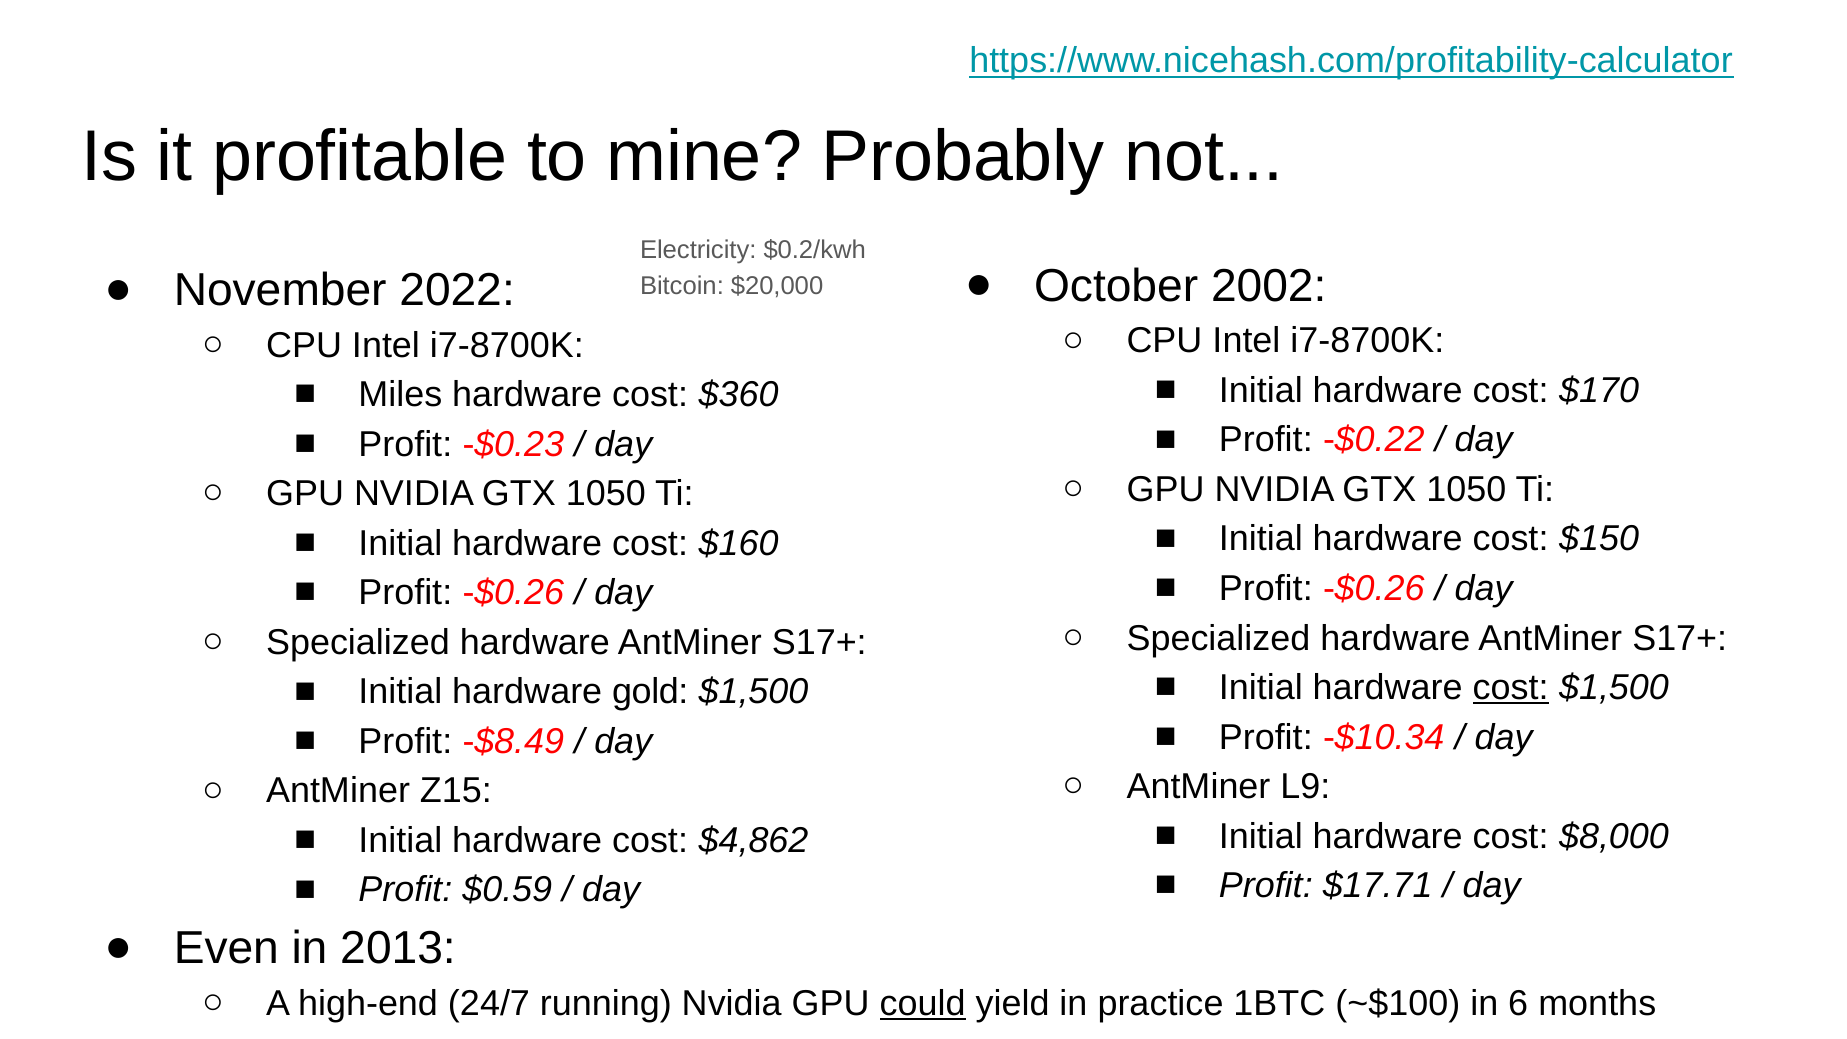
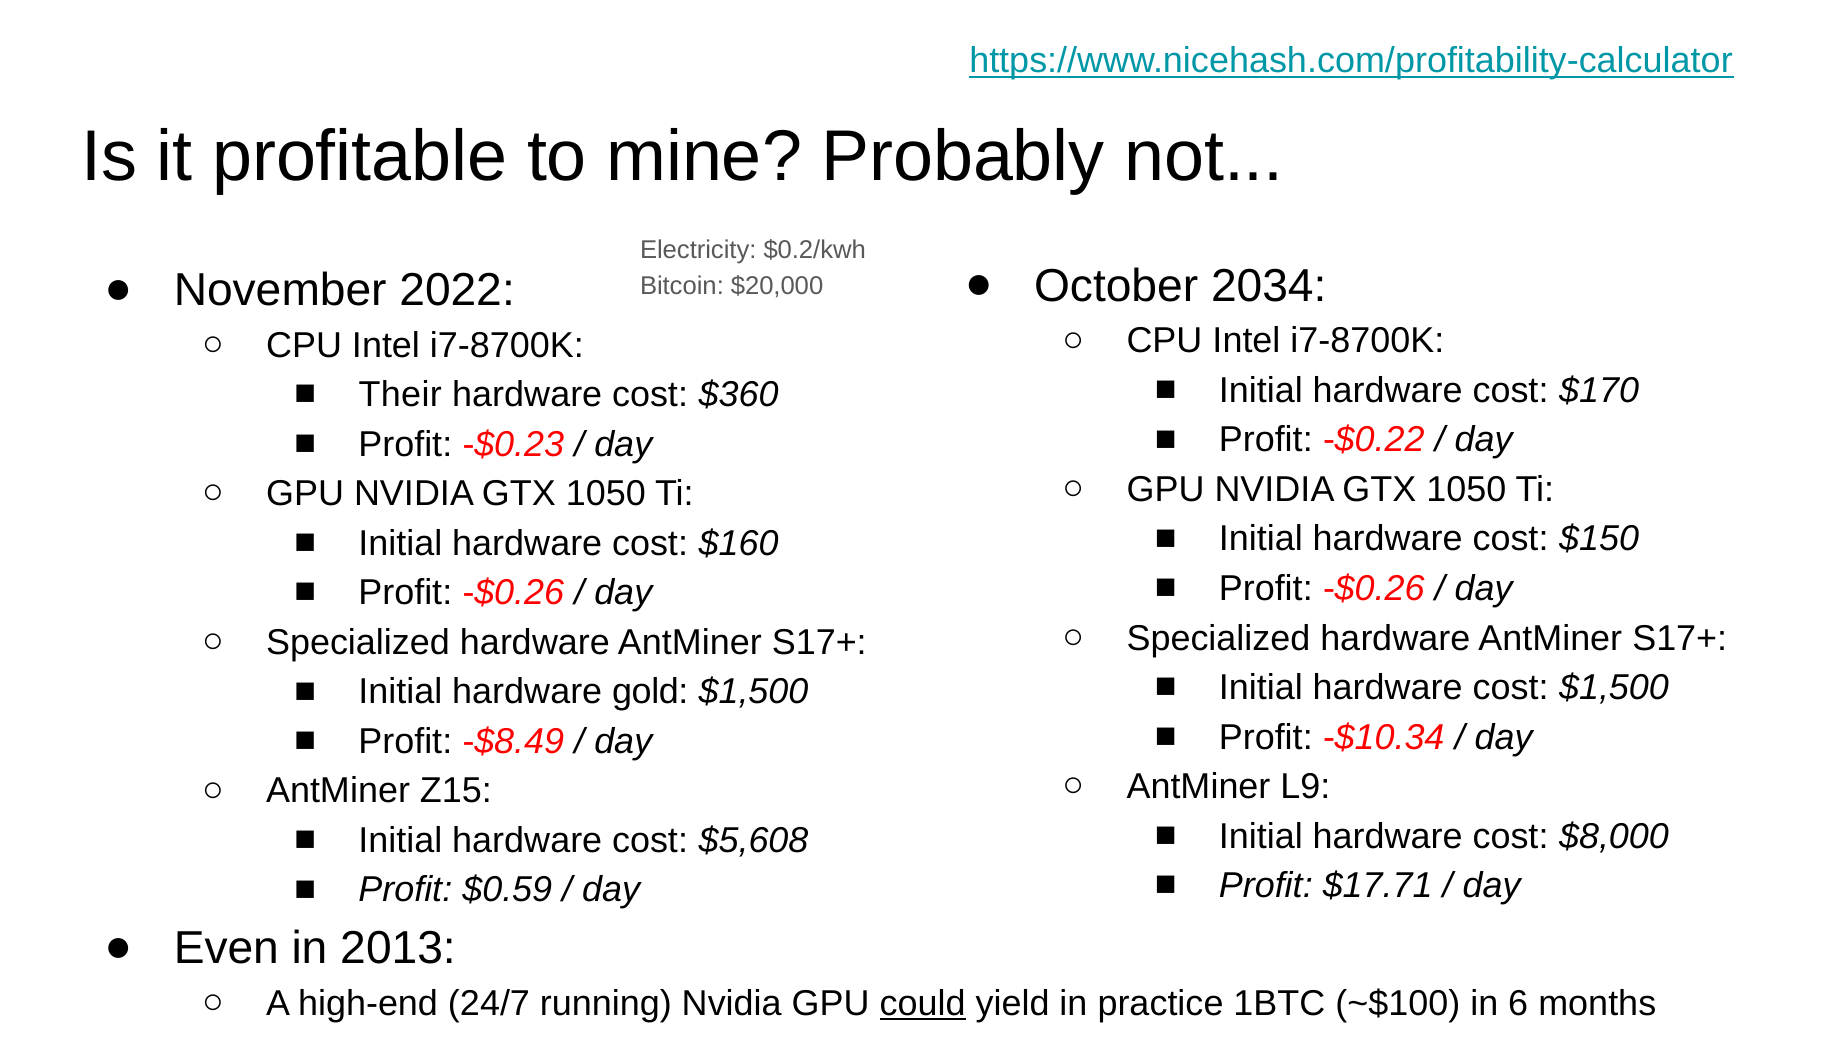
2002: 2002 -> 2034
Miles: Miles -> Their
cost at (1511, 688) underline: present -> none
$4,862: $4,862 -> $5,608
